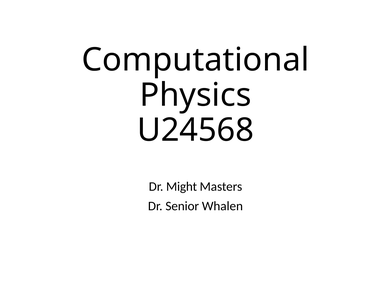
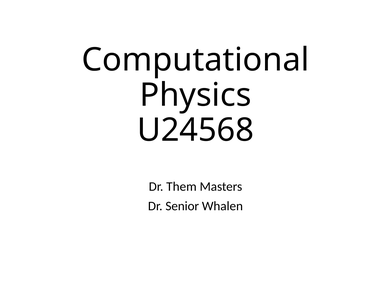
Might: Might -> Them
